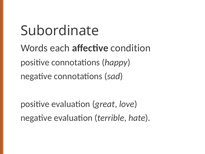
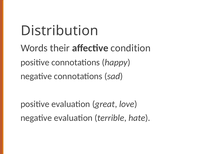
Subordinate: Subordinate -> Distribution
each: each -> their
